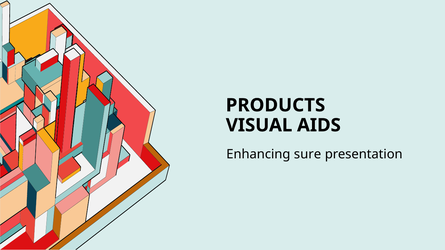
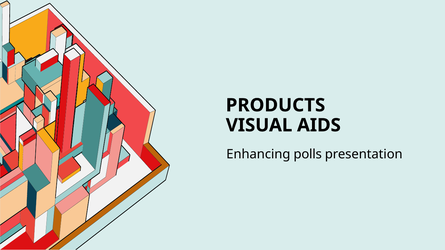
sure: sure -> polls
